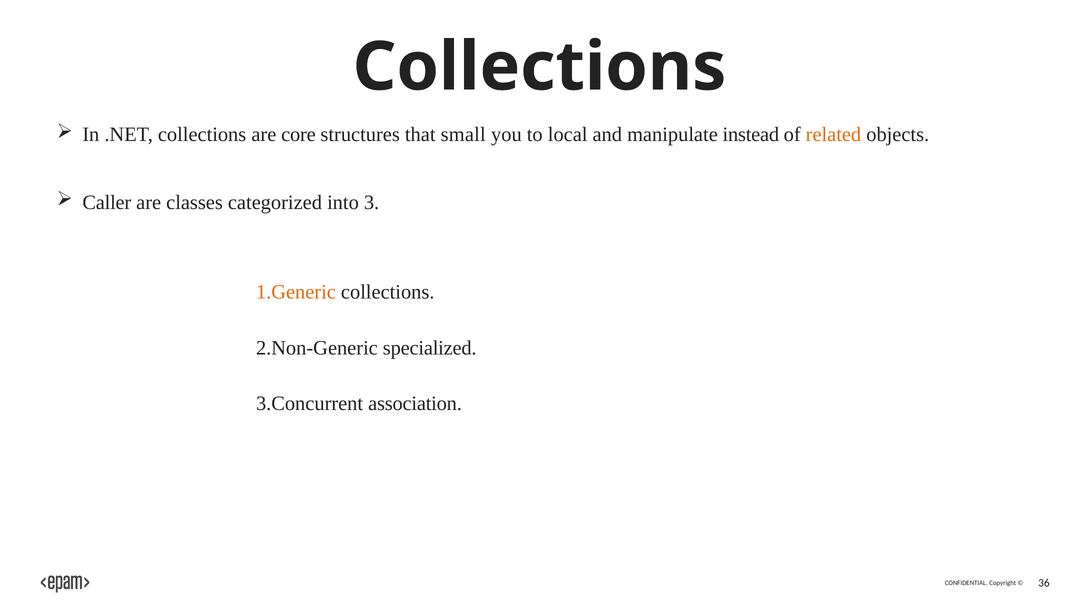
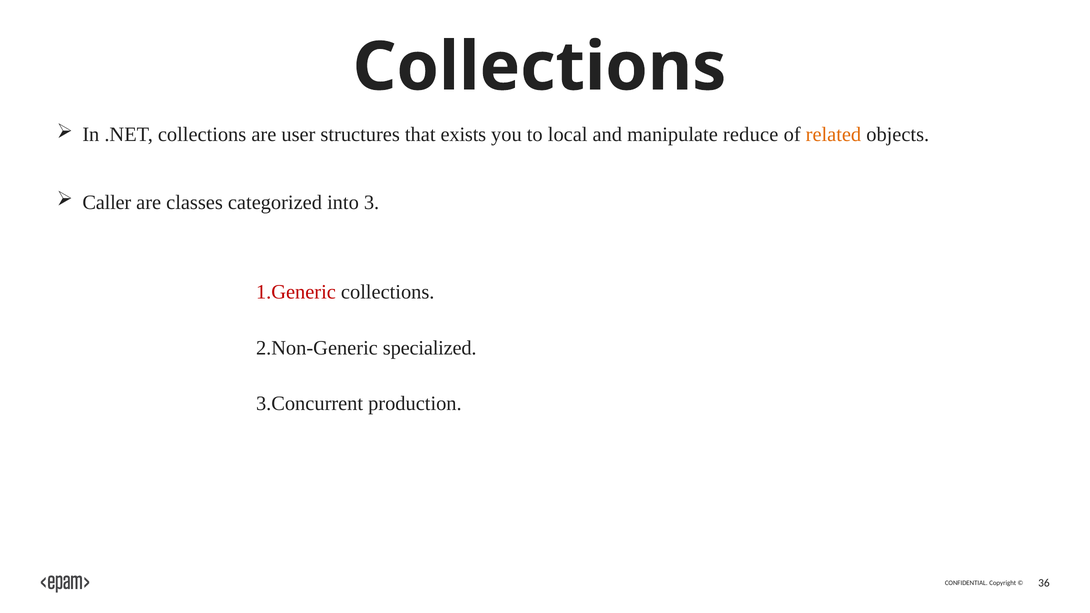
core: core -> user
small: small -> exists
instead: instead -> reduce
1.Generic colour: orange -> red
association: association -> production
